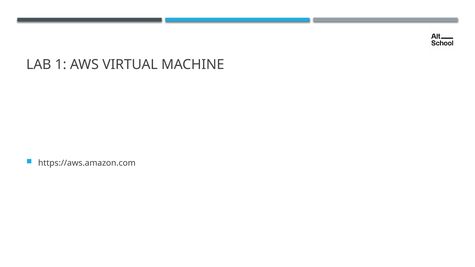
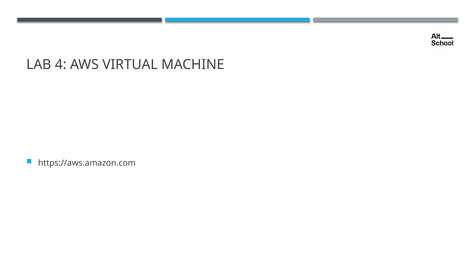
1: 1 -> 4
